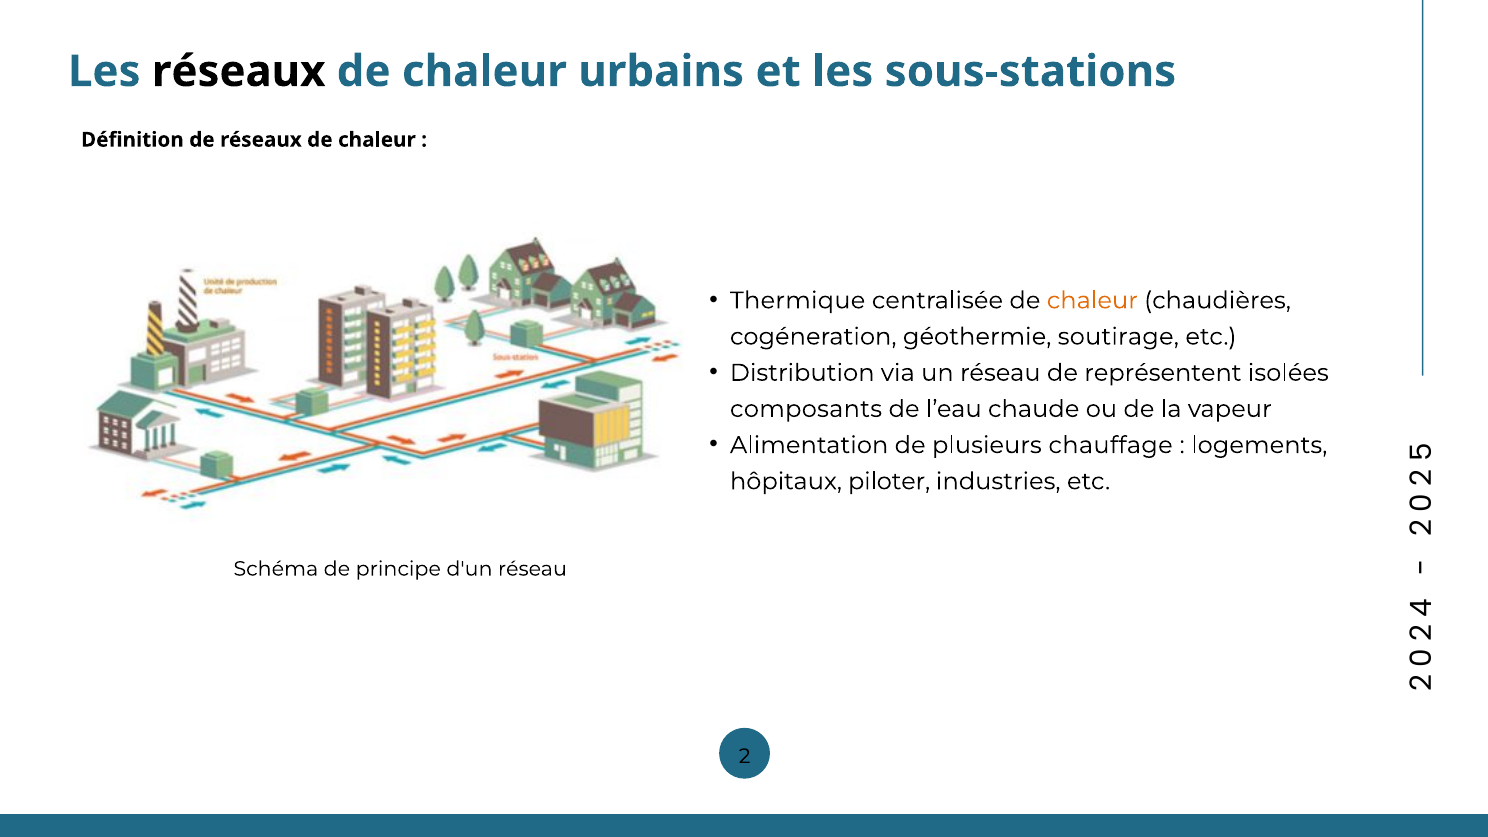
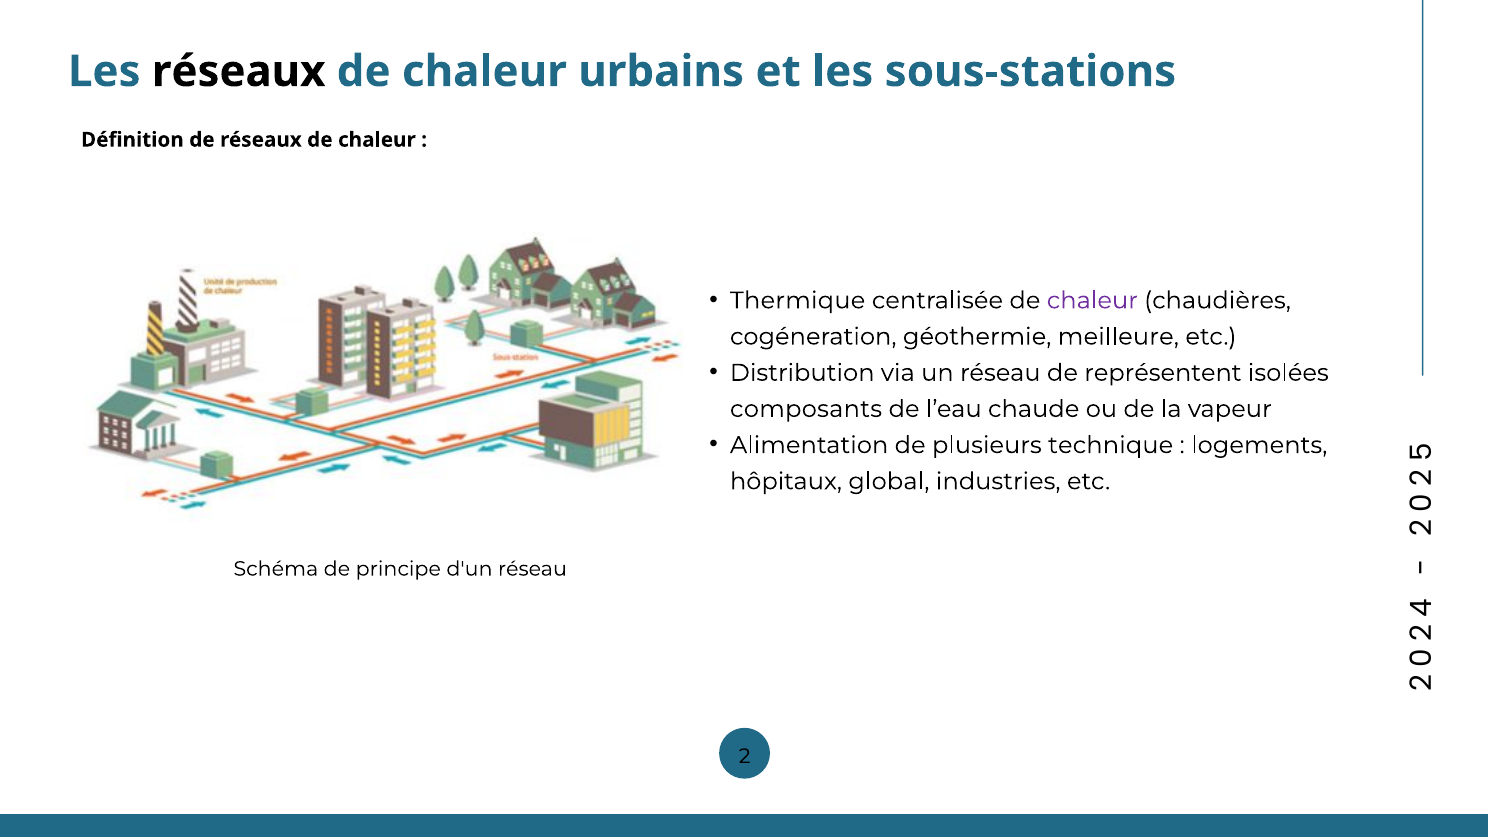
chaleur at (1092, 300) colour: orange -> purple
soutirage: soutirage -> meilleure
chauffage: chauffage -> technique
piloter: piloter -> global
